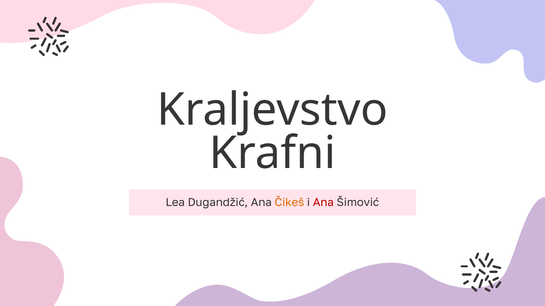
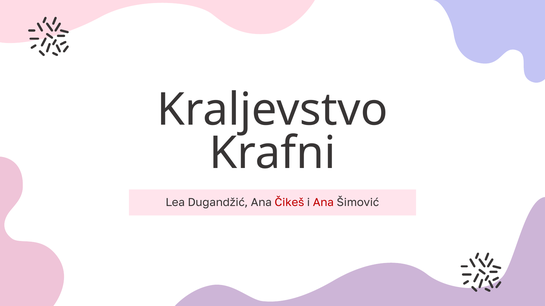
Čikeš colour: orange -> red
